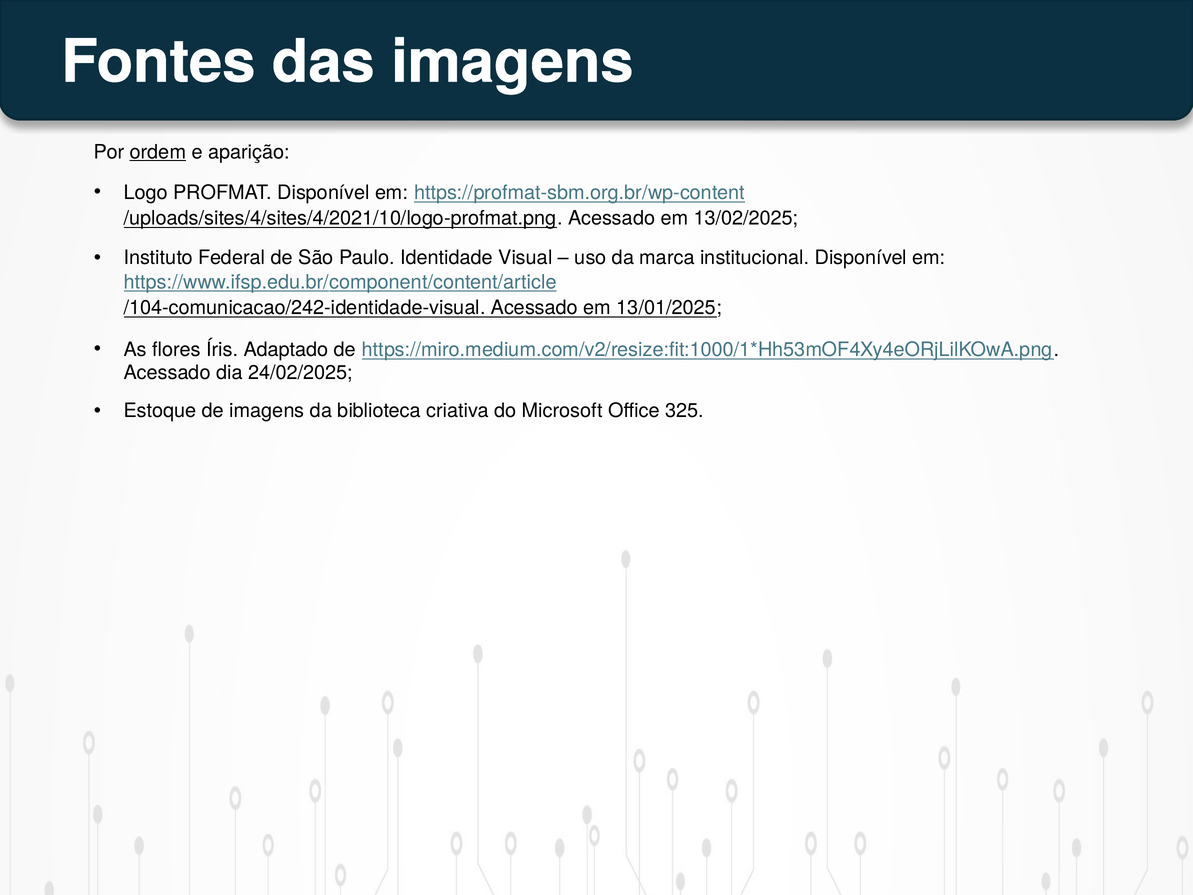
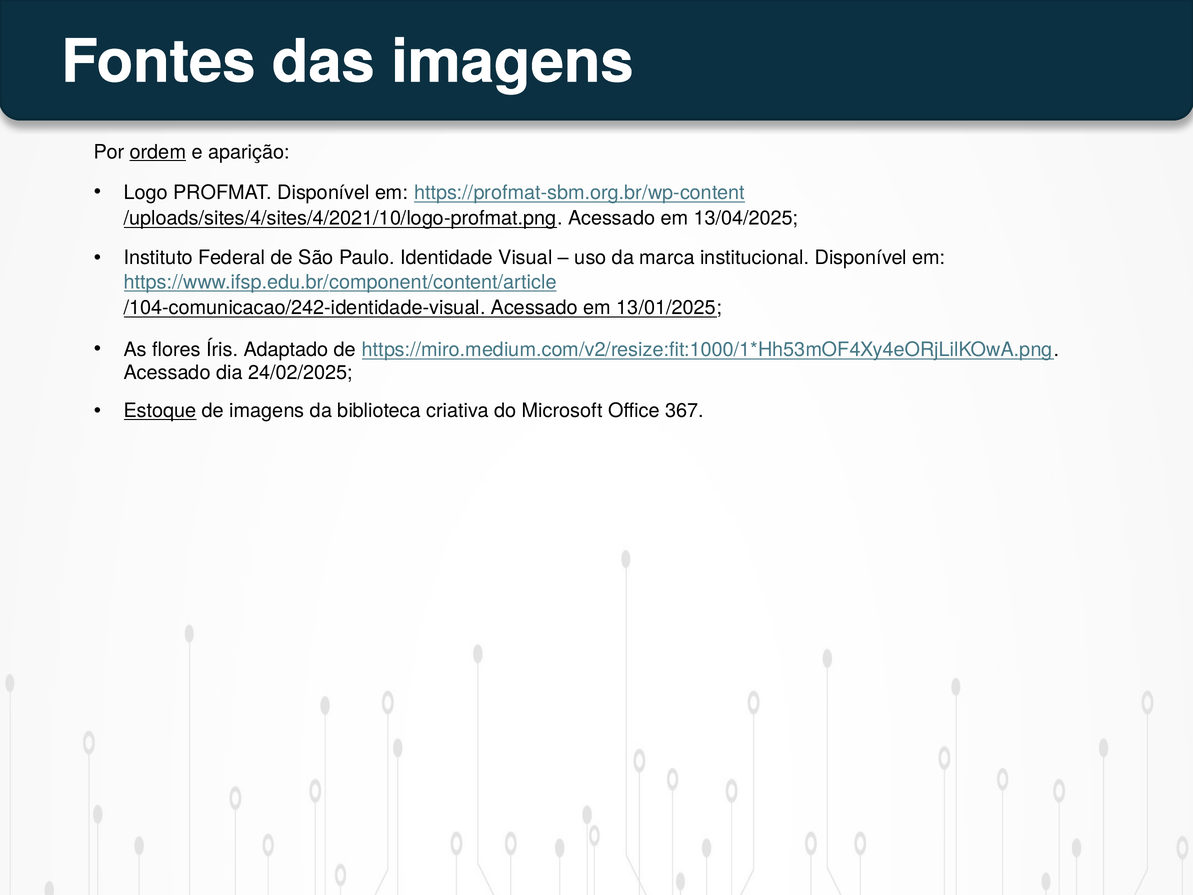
13/02/2025: 13/02/2025 -> 13/04/2025
Estoque underline: none -> present
325: 325 -> 367
